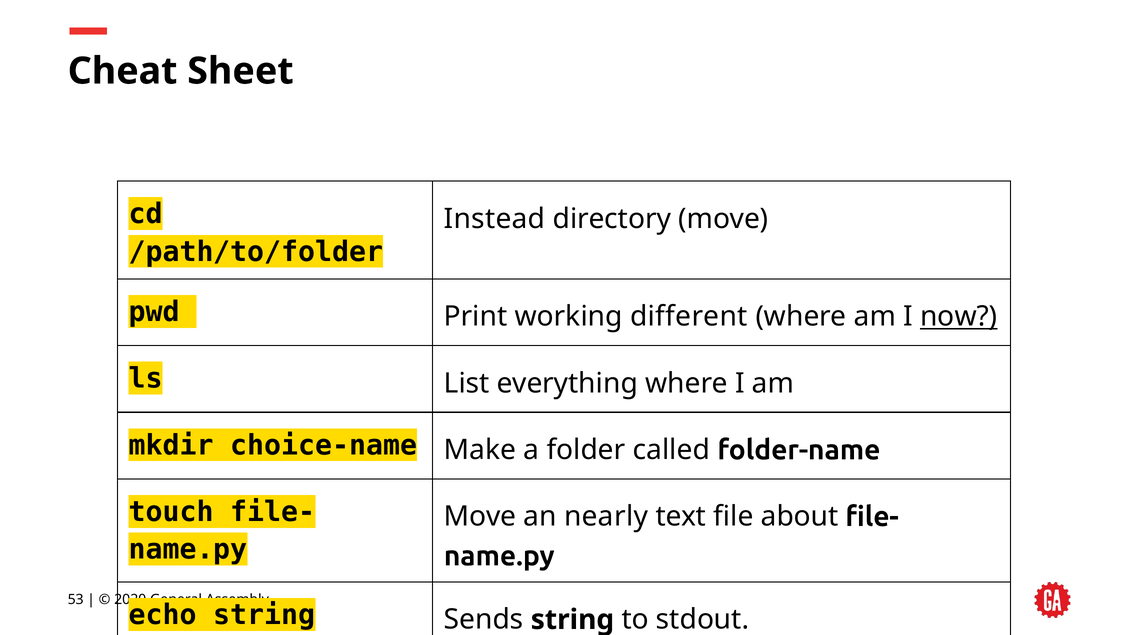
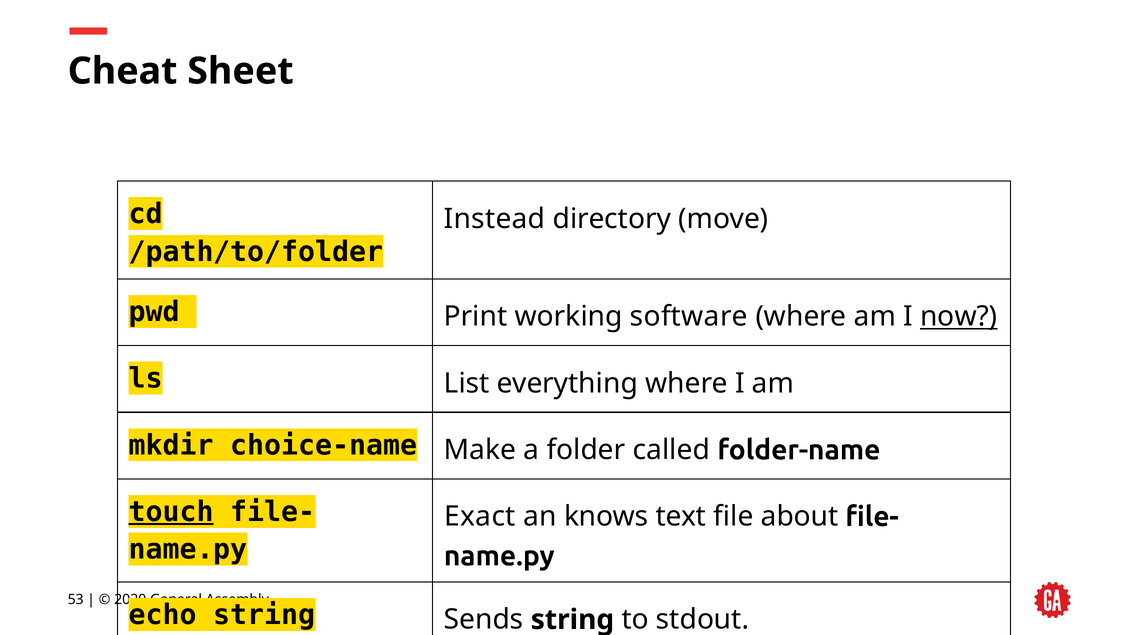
different: different -> software
touch underline: none -> present
Move at (480, 516): Move -> Exact
nearly: nearly -> knows
